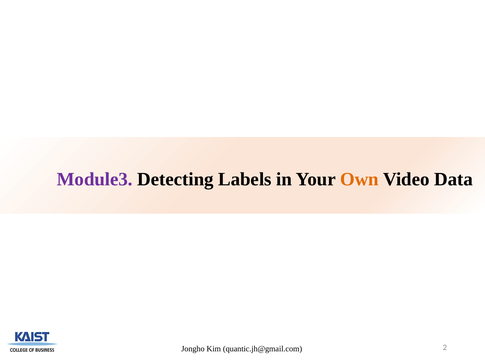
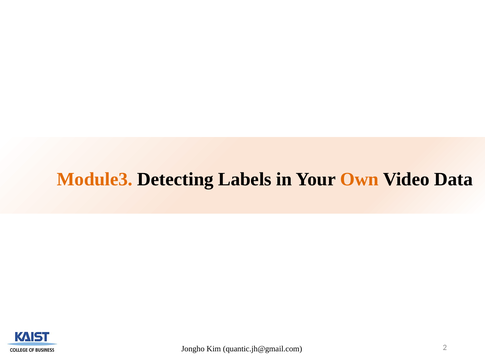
Module3 colour: purple -> orange
